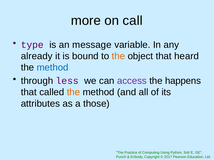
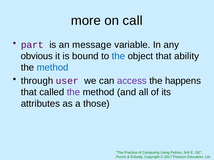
type: type -> part
already: already -> obvious
the at (118, 56) colour: orange -> blue
heard: heard -> ability
less: less -> user
the at (73, 92) colour: orange -> purple
